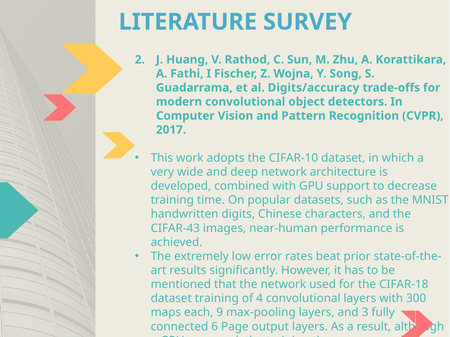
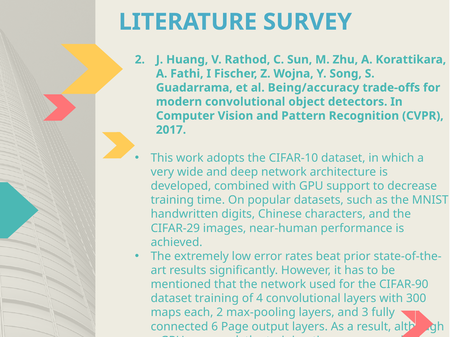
Digits/accuracy: Digits/accuracy -> Being/accuracy
CIFAR-43: CIFAR-43 -> CIFAR-29
CIFAR-18: CIFAR-18 -> CIFAR-90
each 9: 9 -> 2
